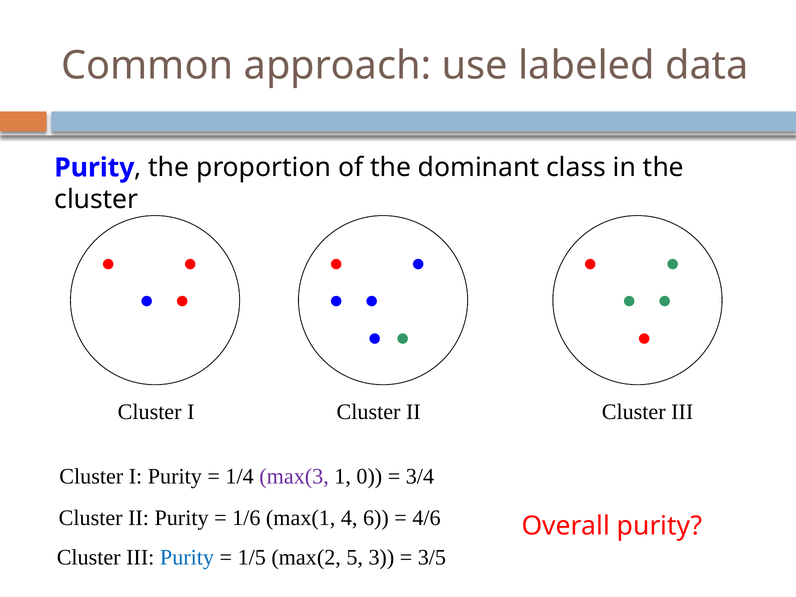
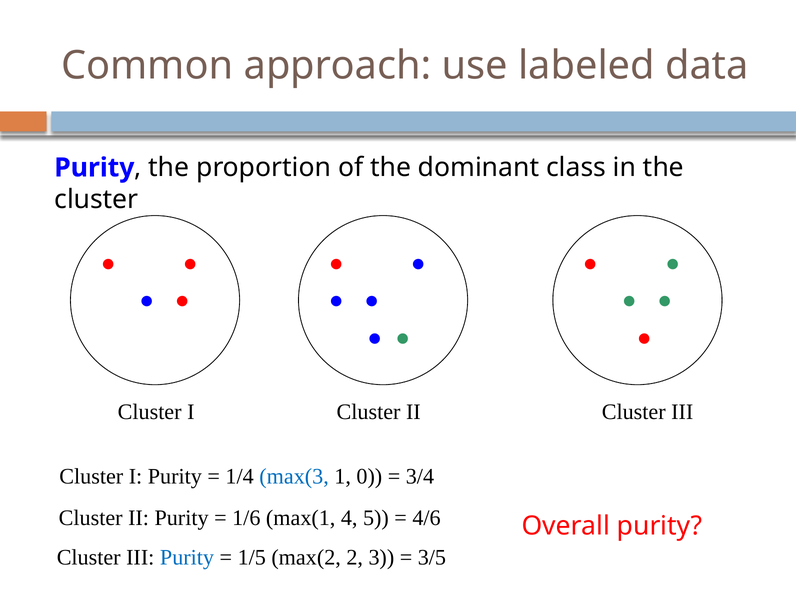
max(3 colour: purple -> blue
6: 6 -> 5
5: 5 -> 2
